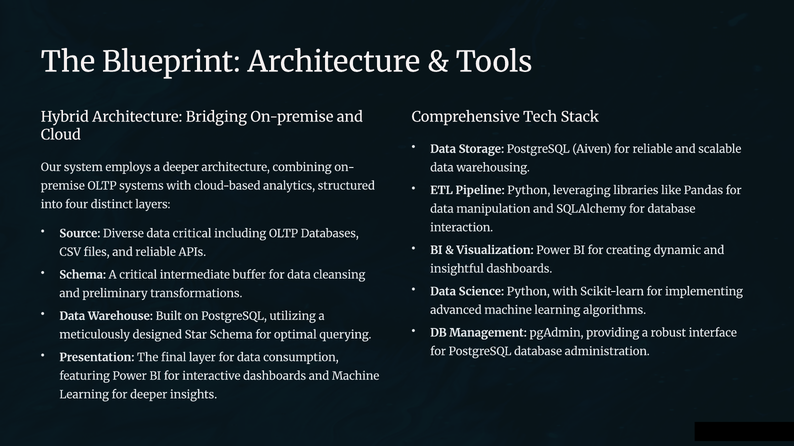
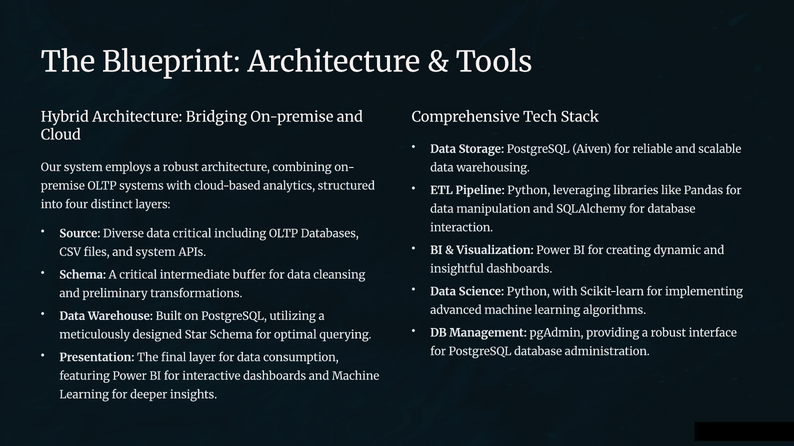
employs a deeper: deeper -> robust
and reliable: reliable -> system
